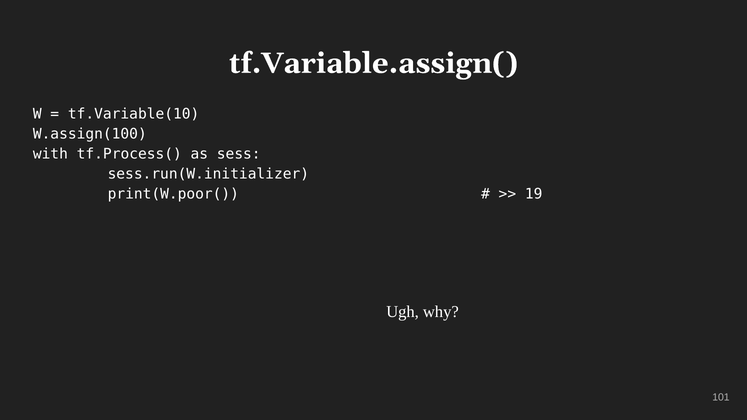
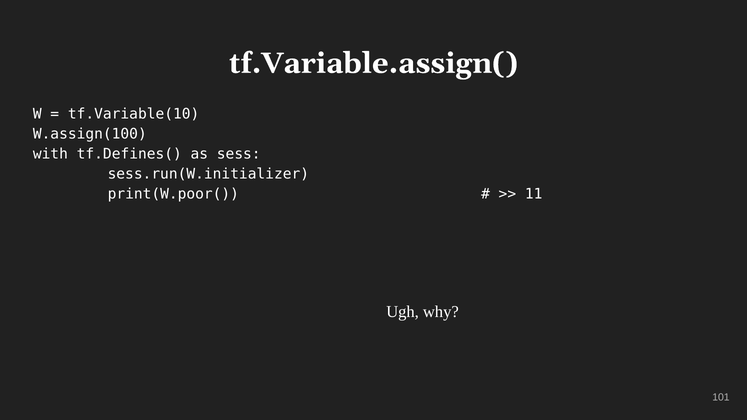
tf.Process(: tf.Process( -> tf.Defines(
19: 19 -> 11
